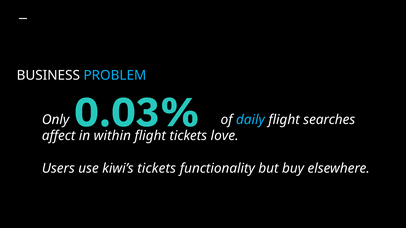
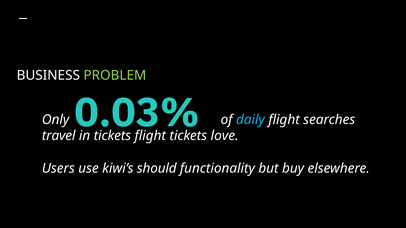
PROBLEM colour: light blue -> light green
affect: affect -> travel
in within: within -> tickets
kiwi’s tickets: tickets -> should
